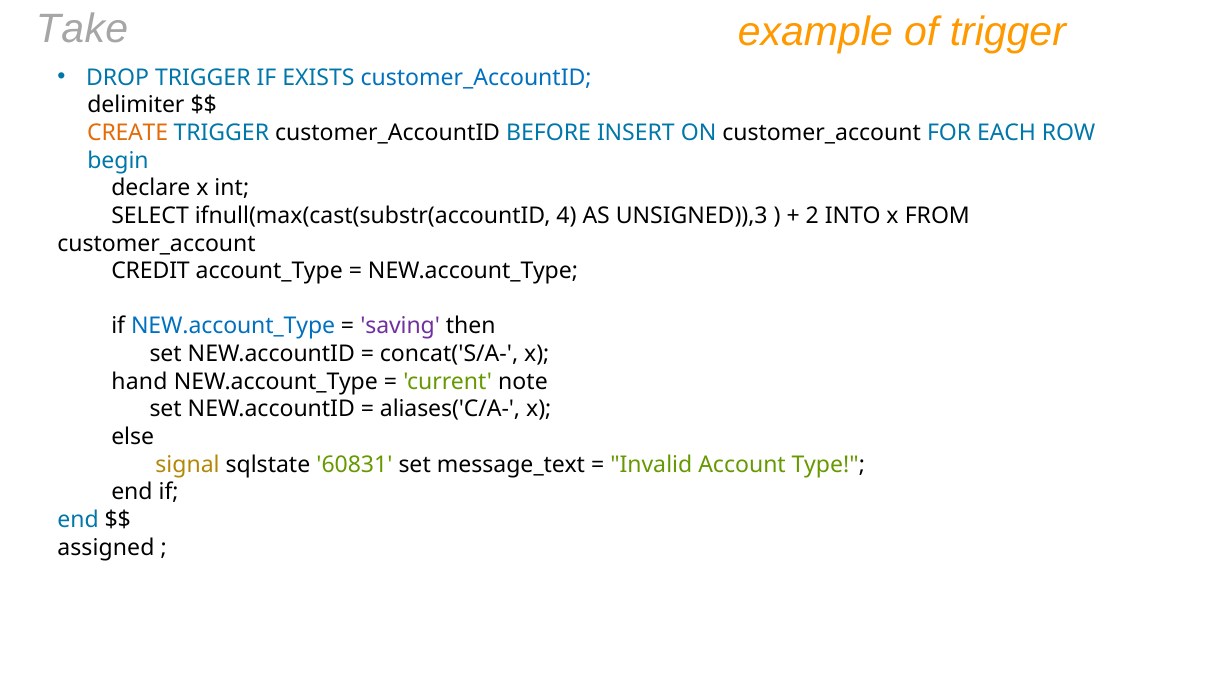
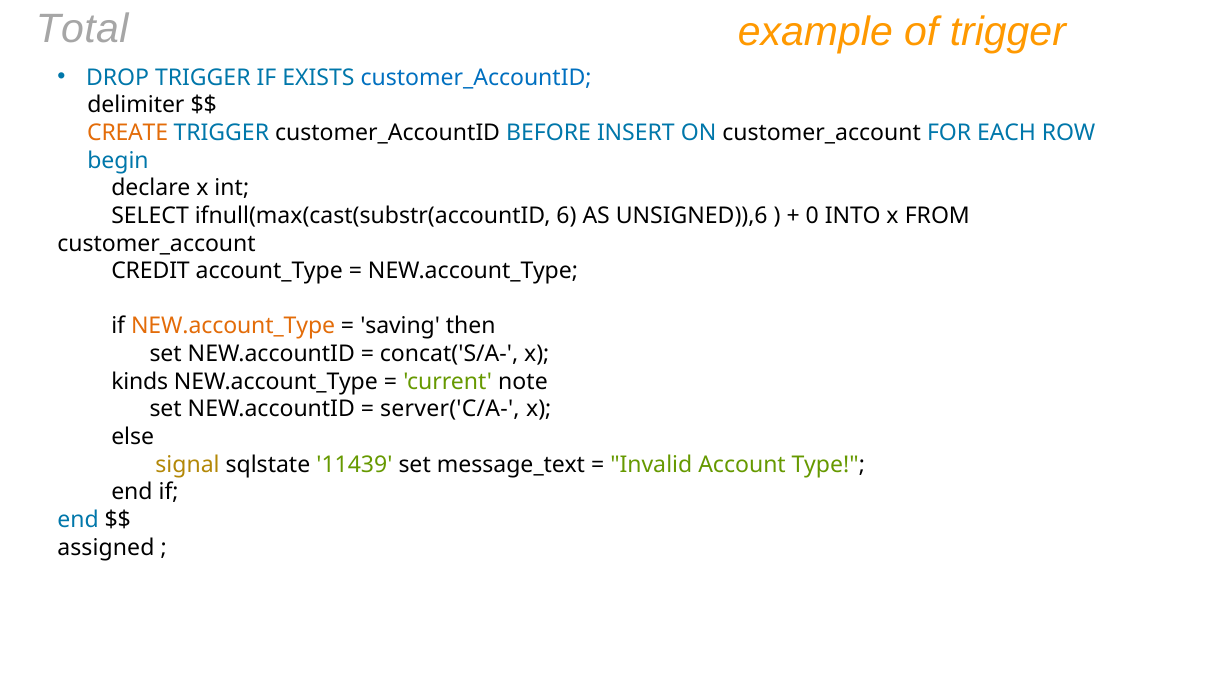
Take: Take -> Total
4: 4 -> 6
UNSIGNED)),3: UNSIGNED)),3 -> UNSIGNED)),6
2: 2 -> 0
NEW.account_Type at (233, 327) colour: blue -> orange
saving colour: purple -> black
hand: hand -> kinds
aliases('C/A-: aliases('C/A- -> server('C/A-
60831: 60831 -> 11439
